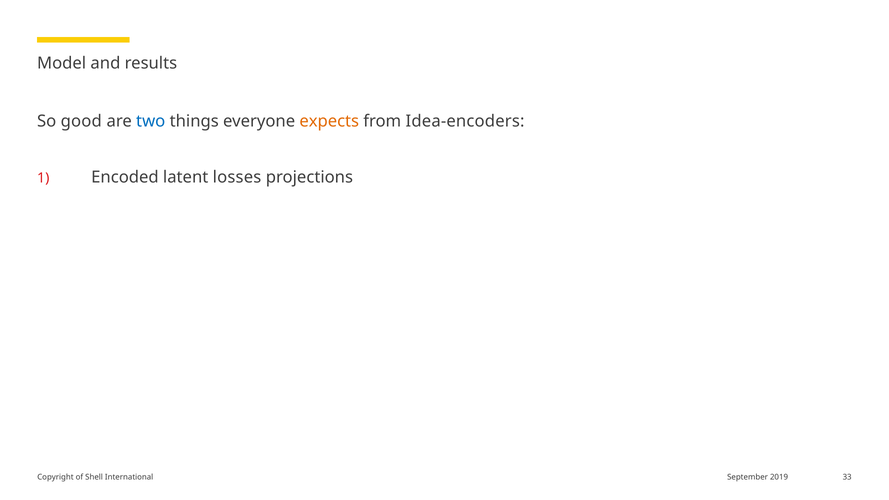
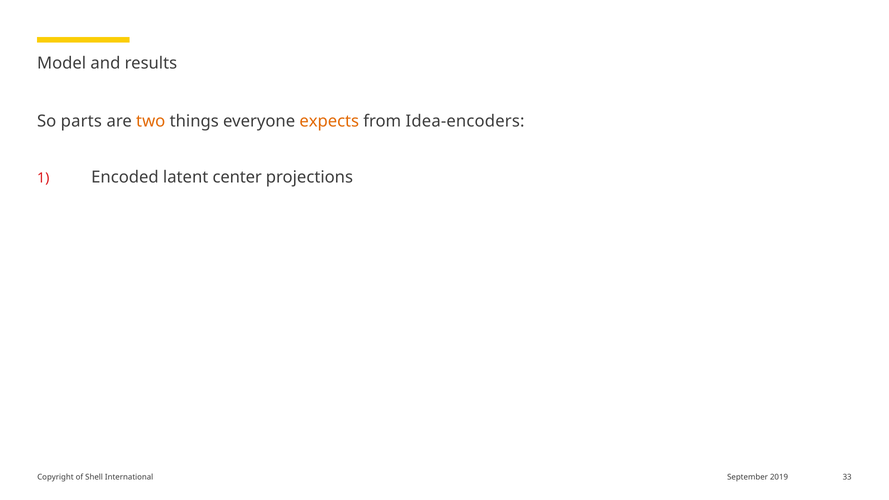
good: good -> parts
two colour: blue -> orange
losses: losses -> center
